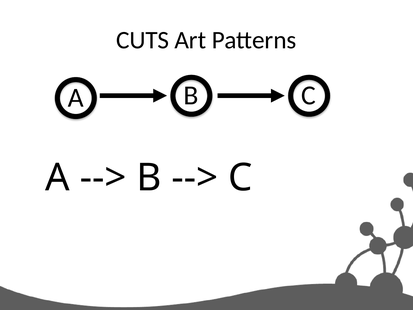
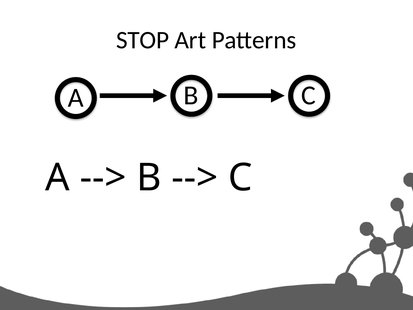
CUTS: CUTS -> STOP
